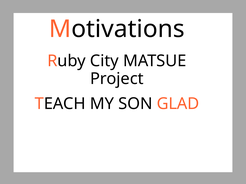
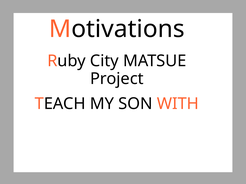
GLAD: GLAD -> WITH
